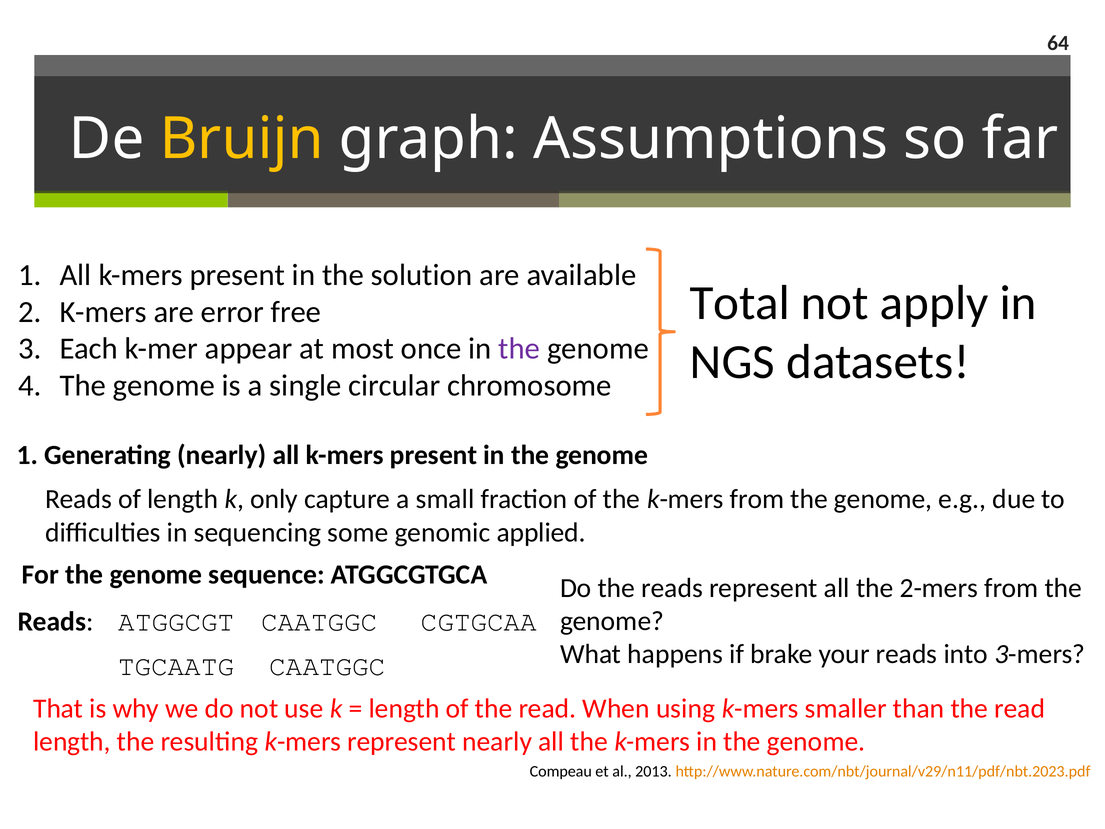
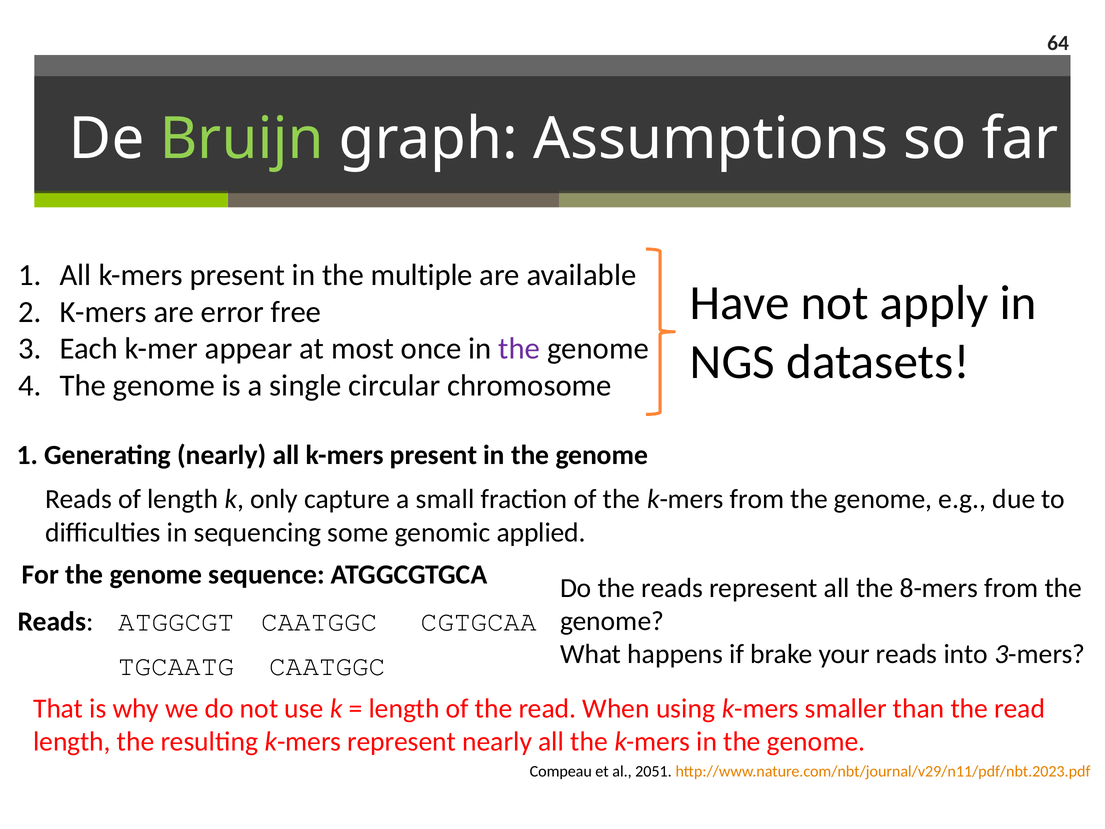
Bruijn colour: yellow -> light green
solution: solution -> multiple
Total: Total -> Have
2-mers: 2-mers -> 8-mers
2013: 2013 -> 2051
